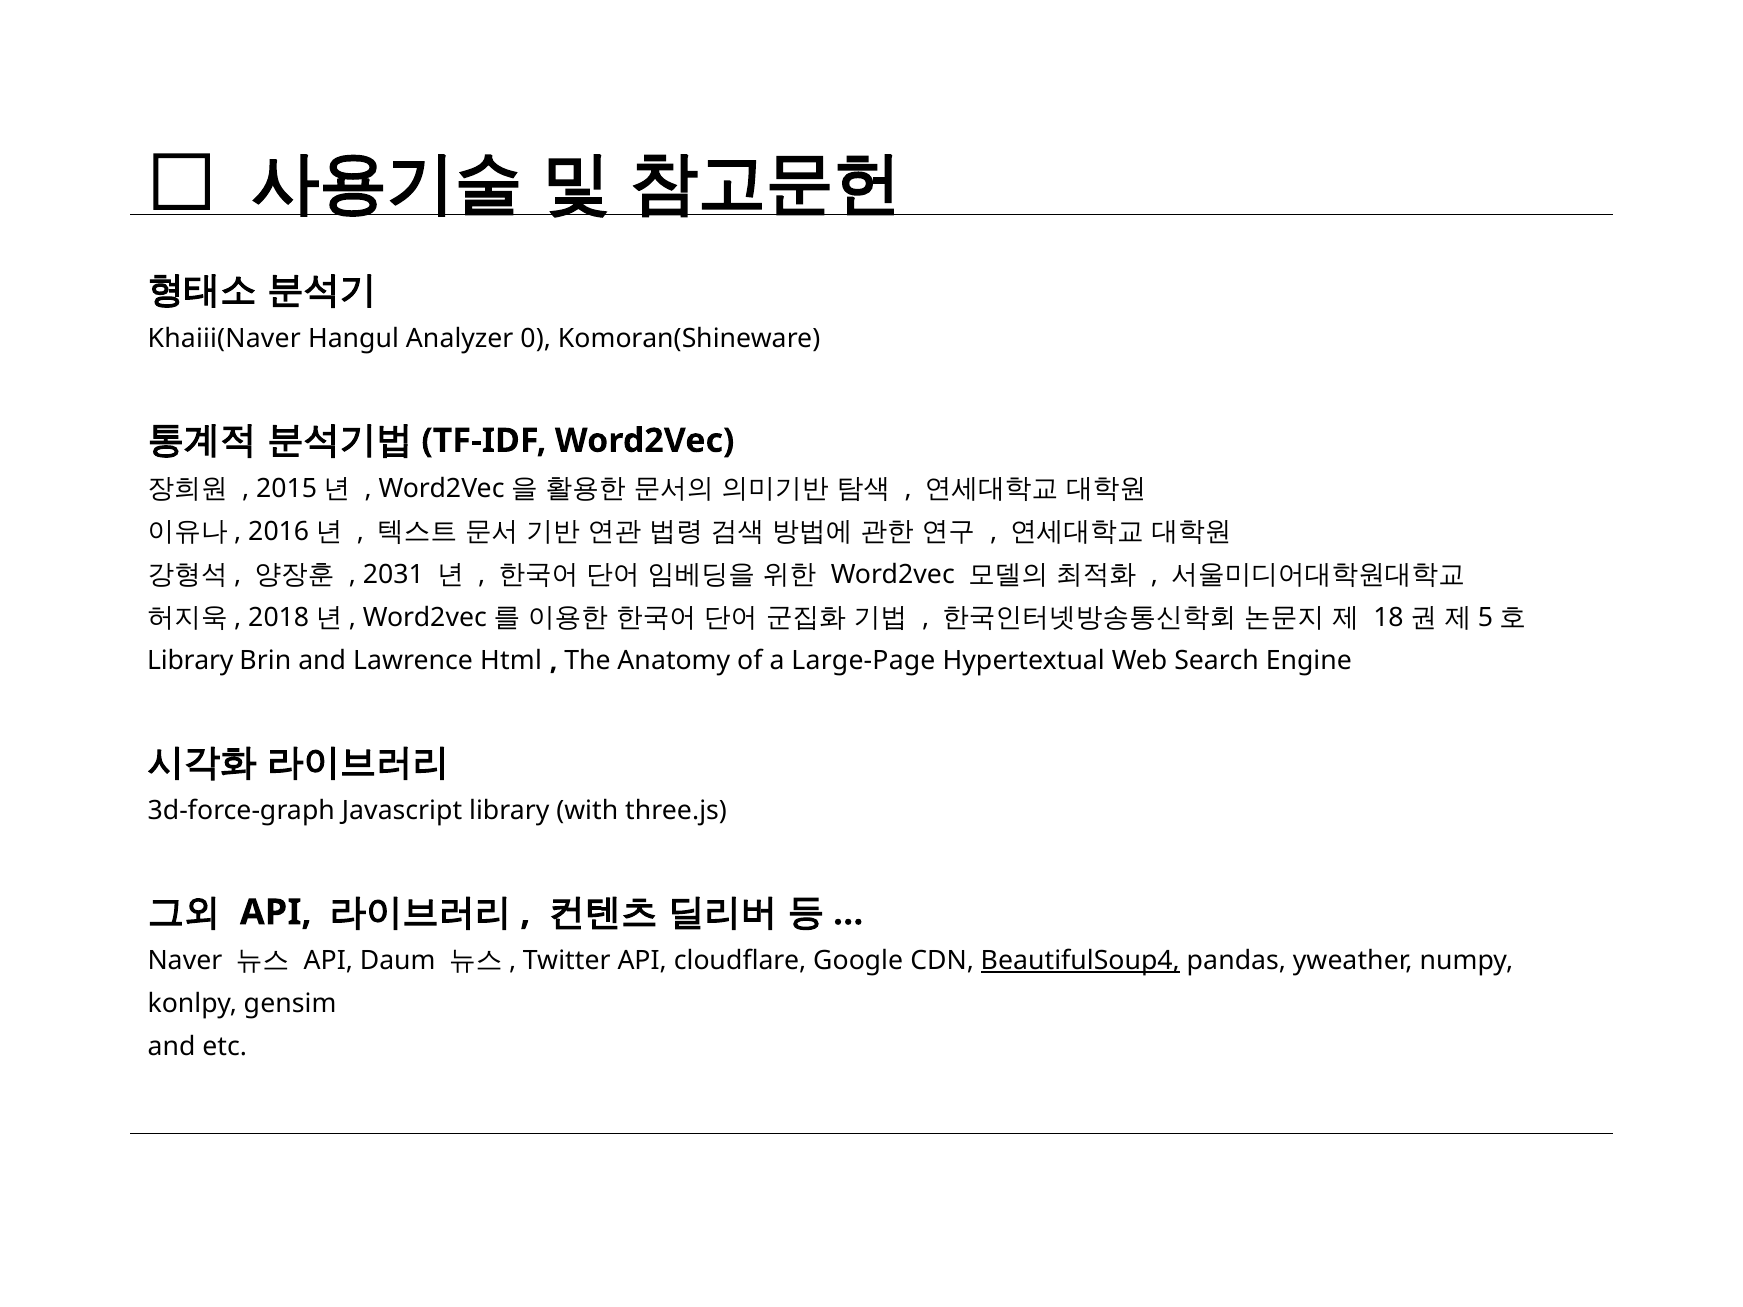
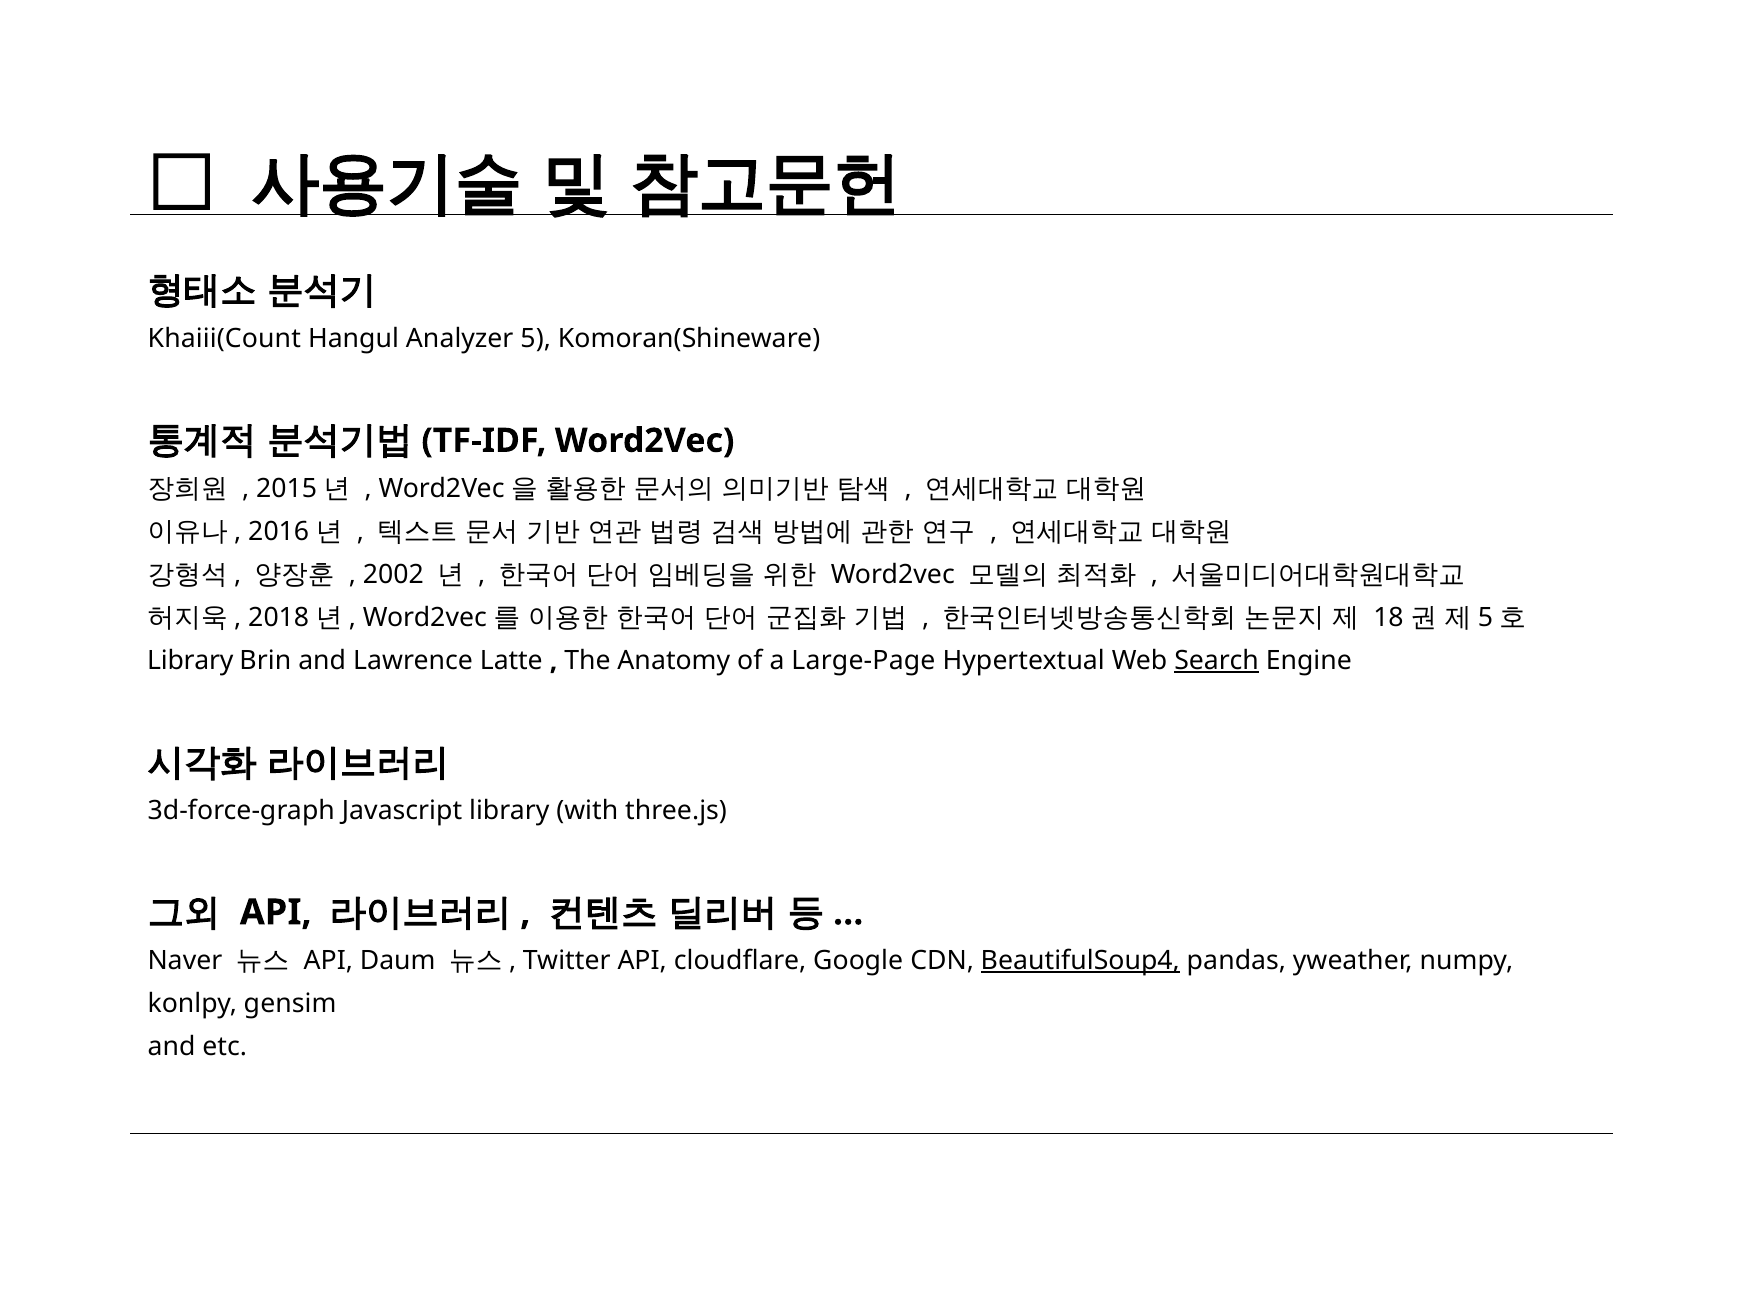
Khaiii(Naver: Khaiii(Naver -> Khaiii(Count
0: 0 -> 5
2031: 2031 -> 2002
Html: Html -> Latte
Search underline: none -> present
